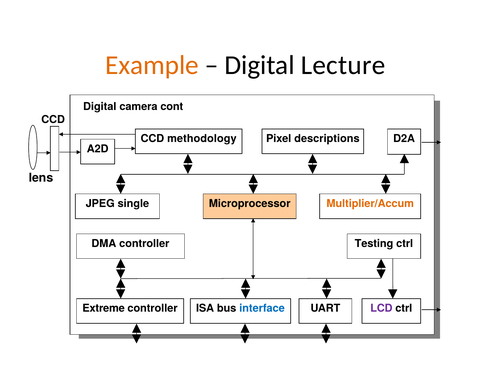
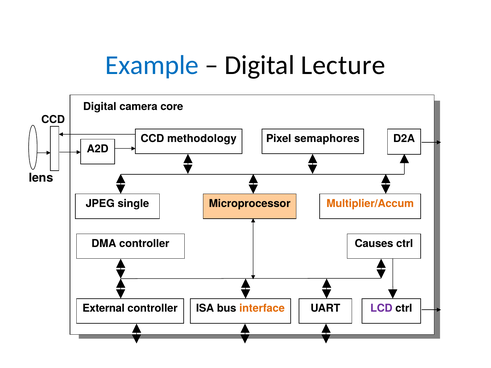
Example colour: orange -> blue
cont: cont -> core
descriptions: descriptions -> semaphores
Testing: Testing -> Causes
Extreme: Extreme -> External
interface colour: blue -> orange
